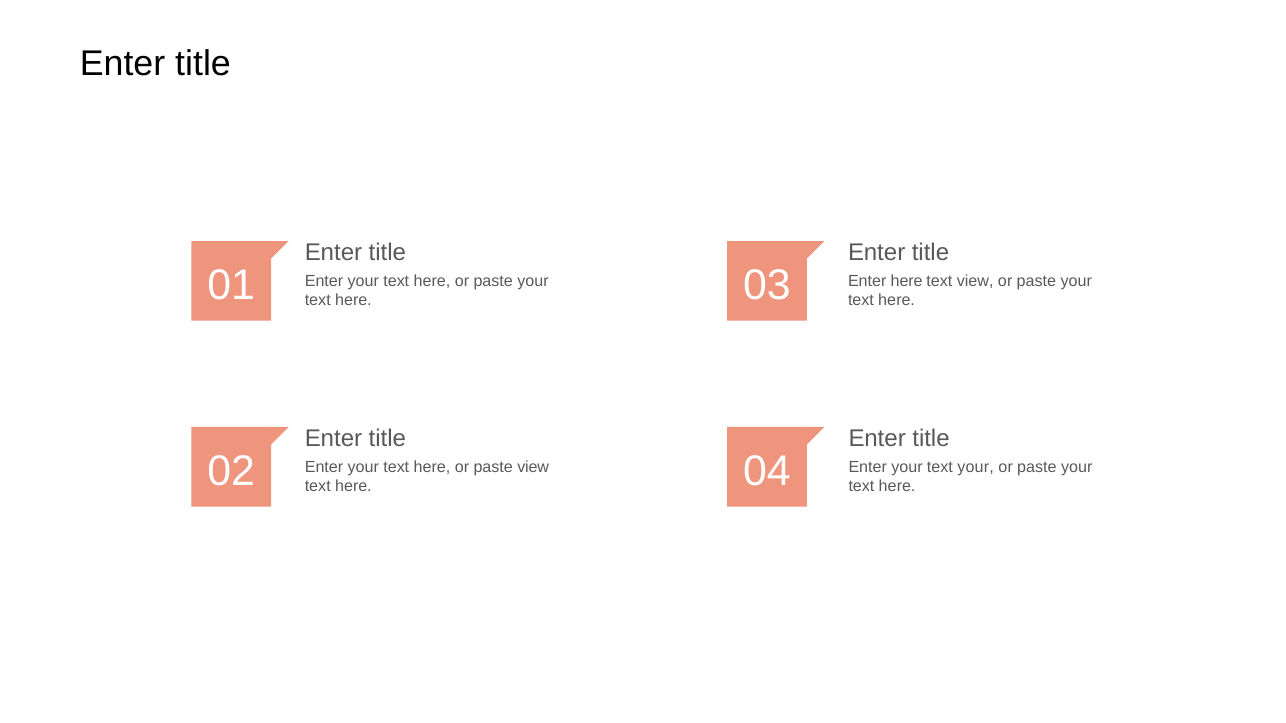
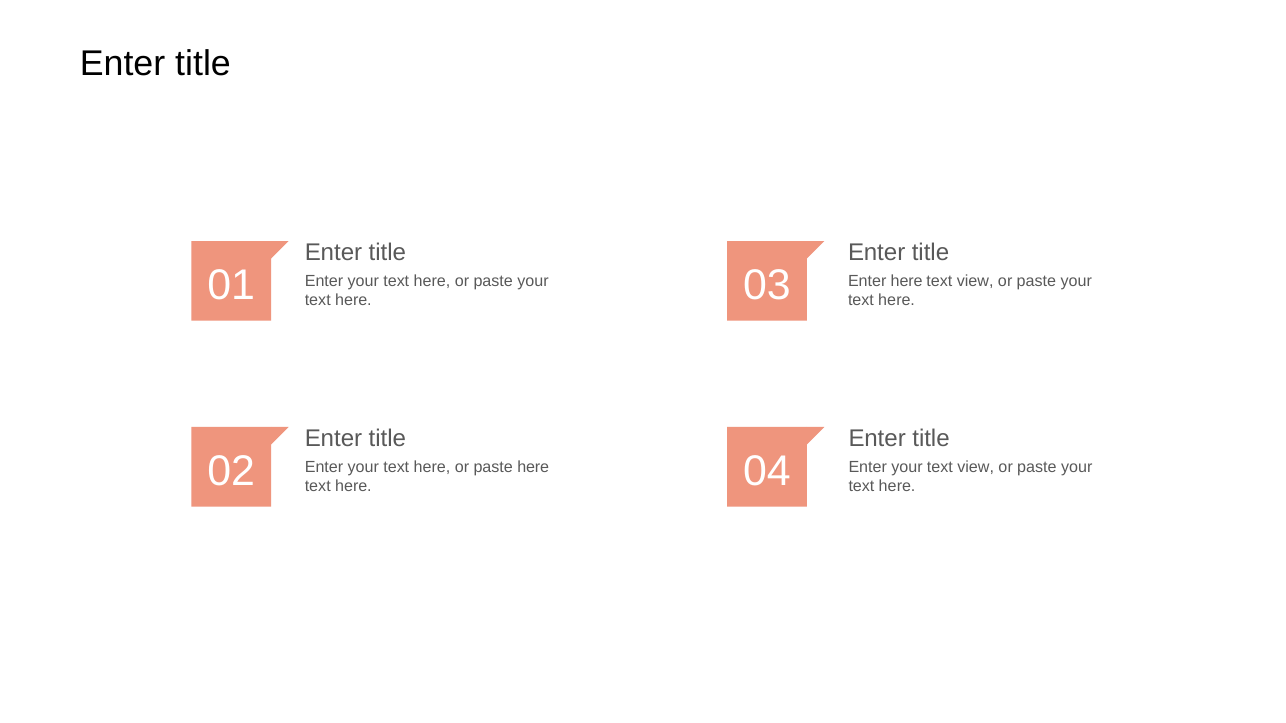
paste view: view -> here
your text your: your -> view
